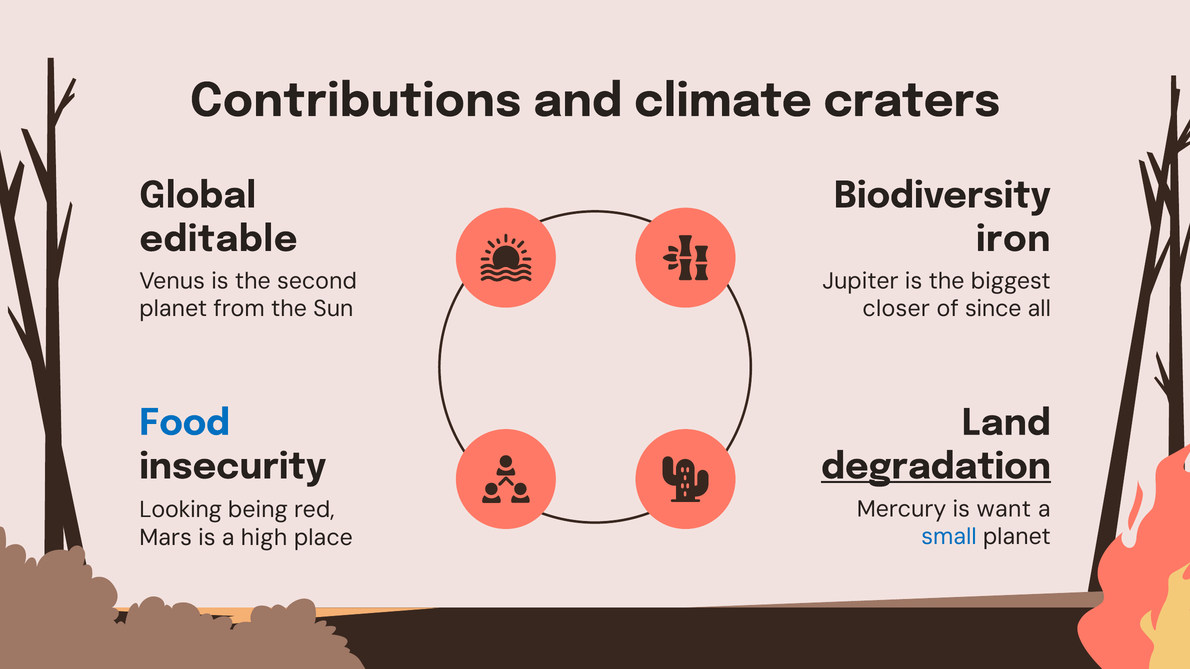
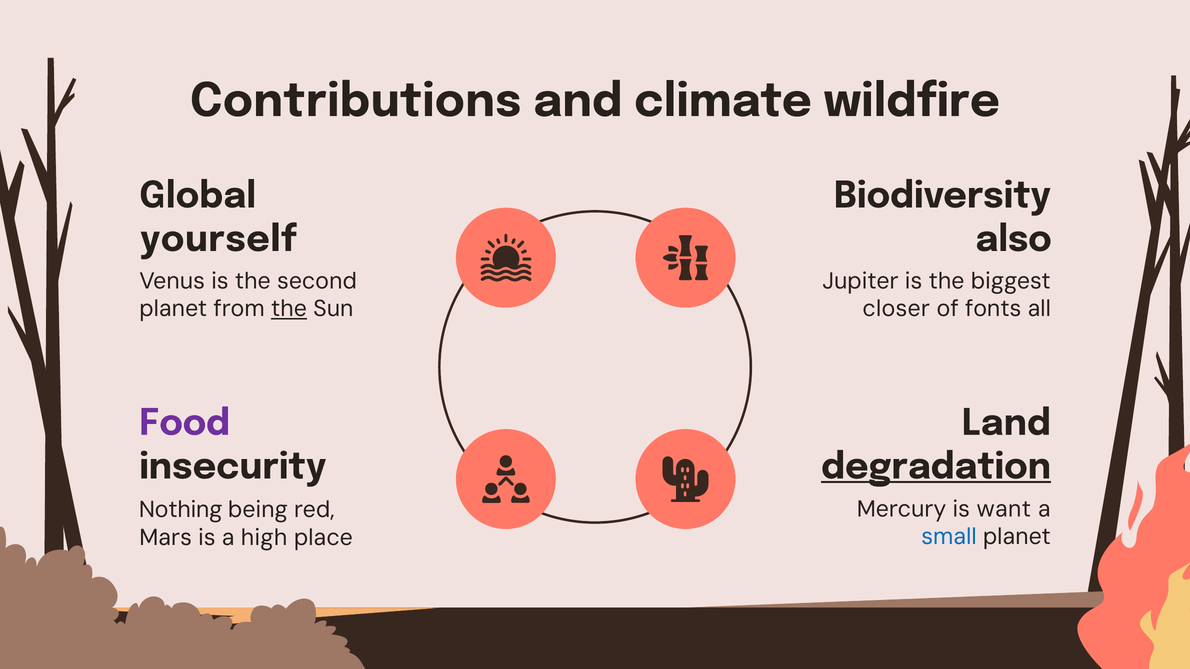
craters: craters -> wildfire
editable: editable -> yourself
iron: iron -> also
the at (289, 309) underline: none -> present
since: since -> fonts
Food colour: blue -> purple
Looking: Looking -> Nothing
